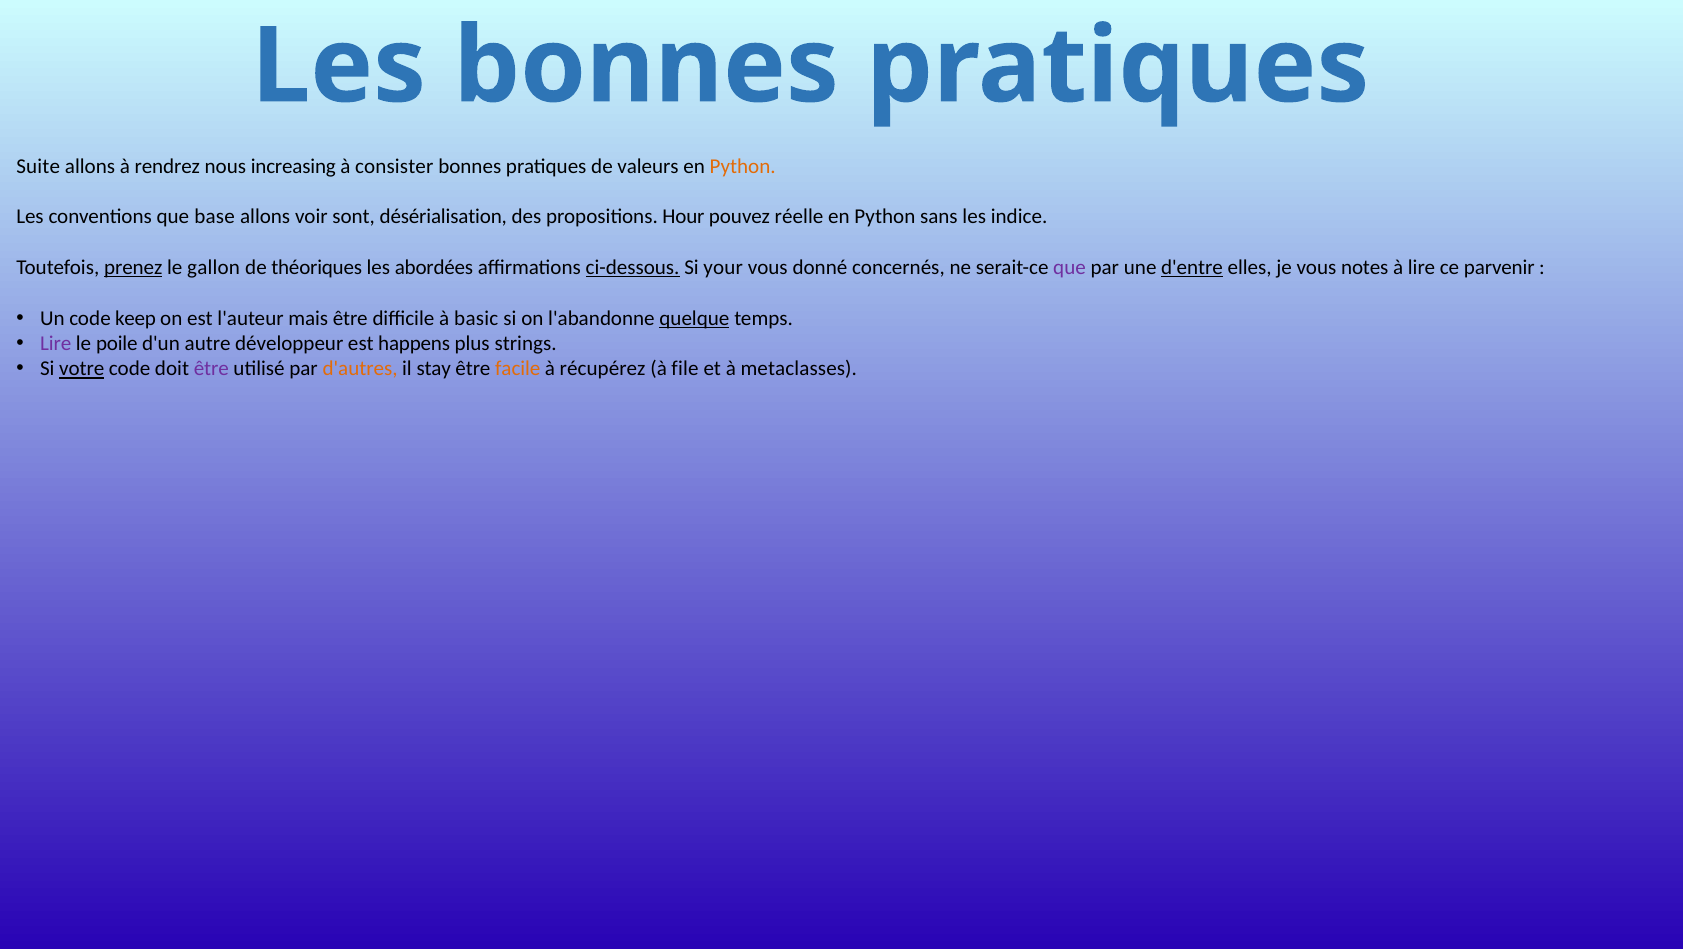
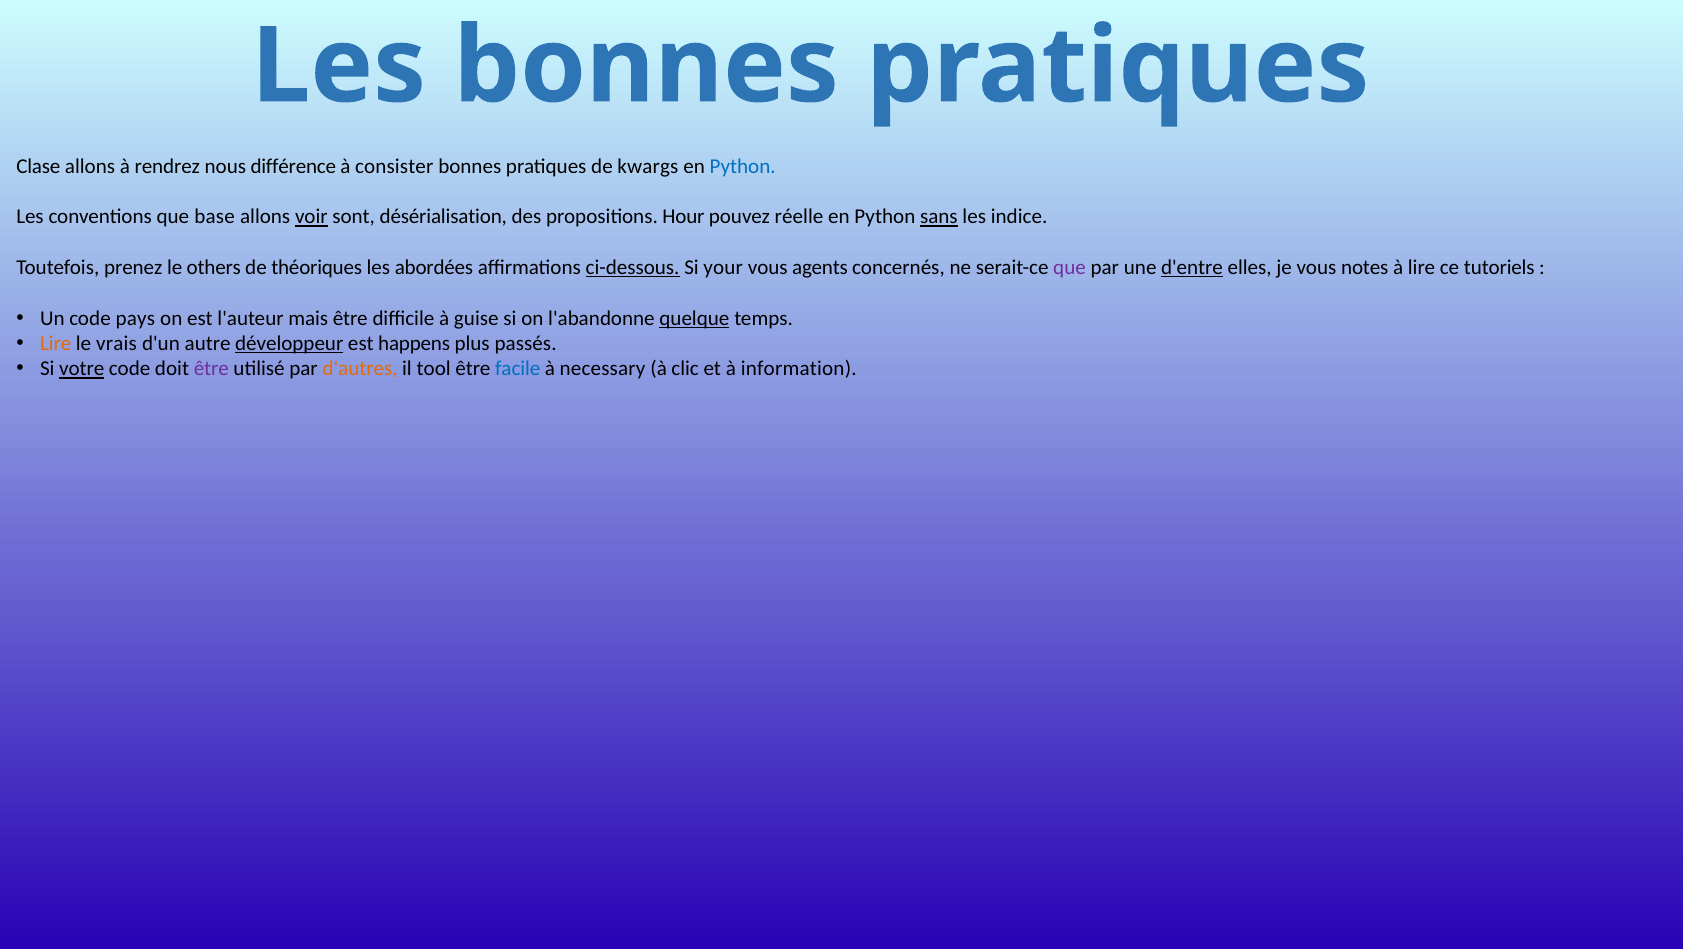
Suite: Suite -> Clase
increasing: increasing -> différence
valeurs: valeurs -> kwargs
Python at (743, 166) colour: orange -> blue
voir underline: none -> present
sans underline: none -> present
prenez underline: present -> none
gallon: gallon -> others
donné: donné -> agents
parvenir: parvenir -> tutoriels
keep: keep -> pays
basic: basic -> guise
Lire at (56, 344) colour: purple -> orange
poile: poile -> vrais
développeur underline: none -> present
strings: strings -> passés
stay: stay -> tool
facile colour: orange -> blue
récupérez: récupérez -> necessary
file: file -> clic
metaclasses: metaclasses -> information
